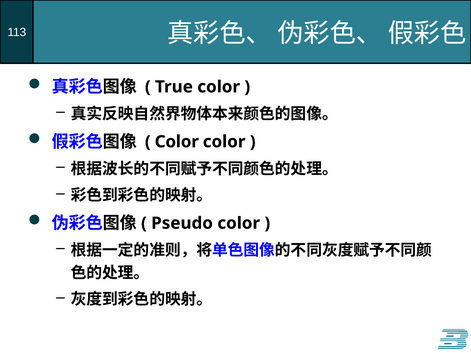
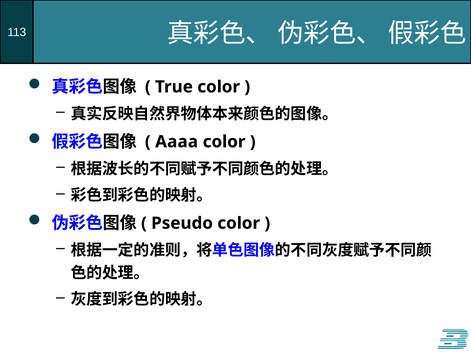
Color at (177, 142): Color -> Aaaa
